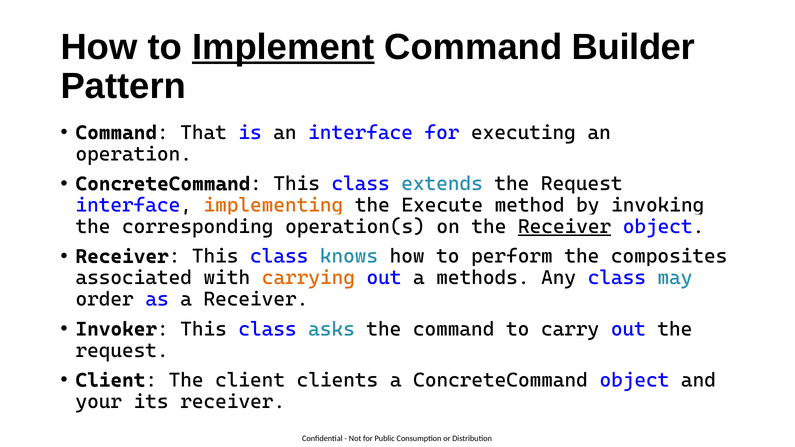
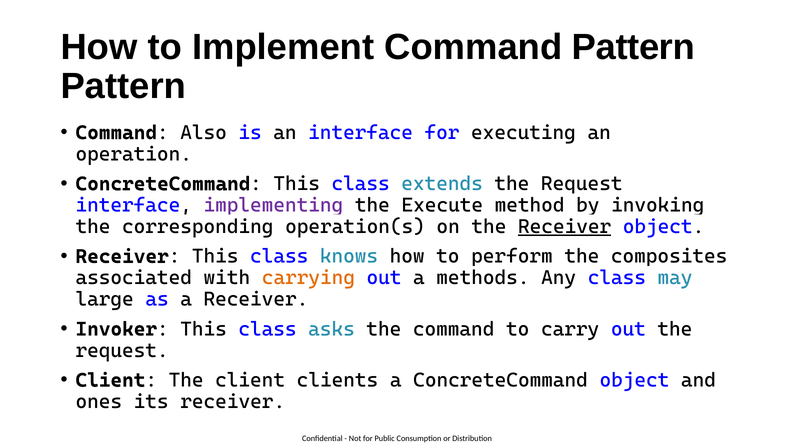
Implement underline: present -> none
Command Builder: Builder -> Pattern
That: That -> Also
implementing colour: orange -> purple
order: order -> large
your: your -> ones
